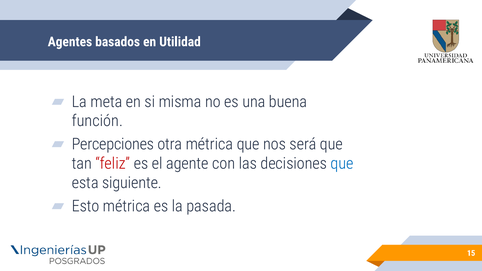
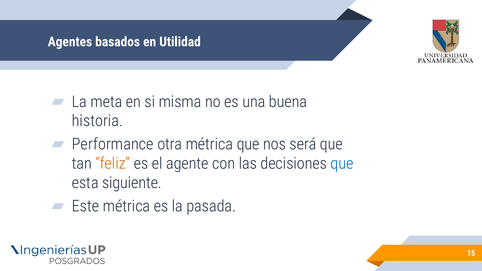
función: función -> historia
Percepciones: Percepciones -> Performance
feliz colour: red -> orange
Esto: Esto -> Este
